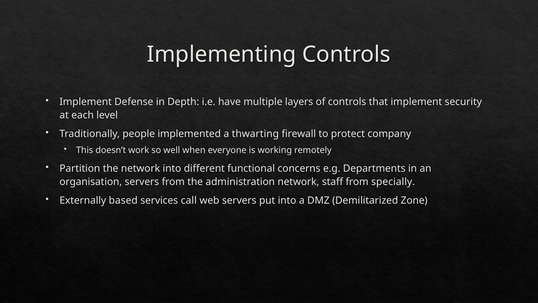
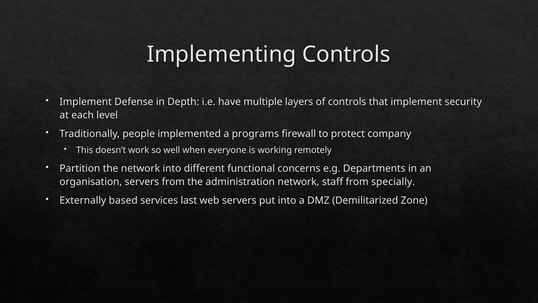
thwarting: thwarting -> programs
call: call -> last
